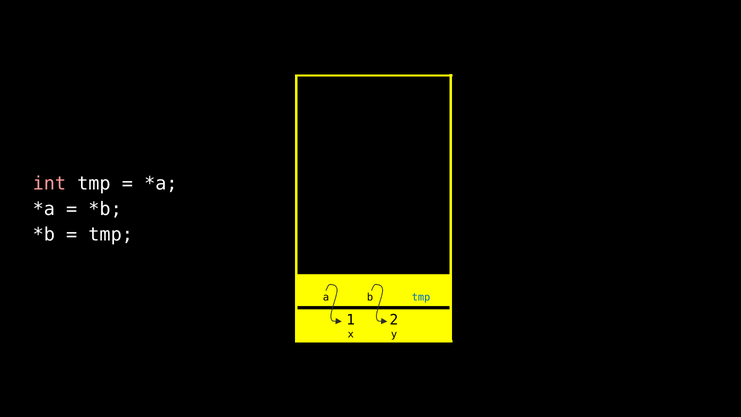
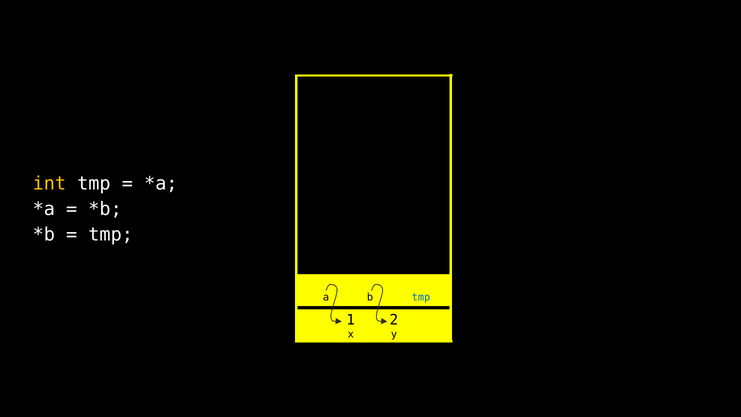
int colour: pink -> yellow
